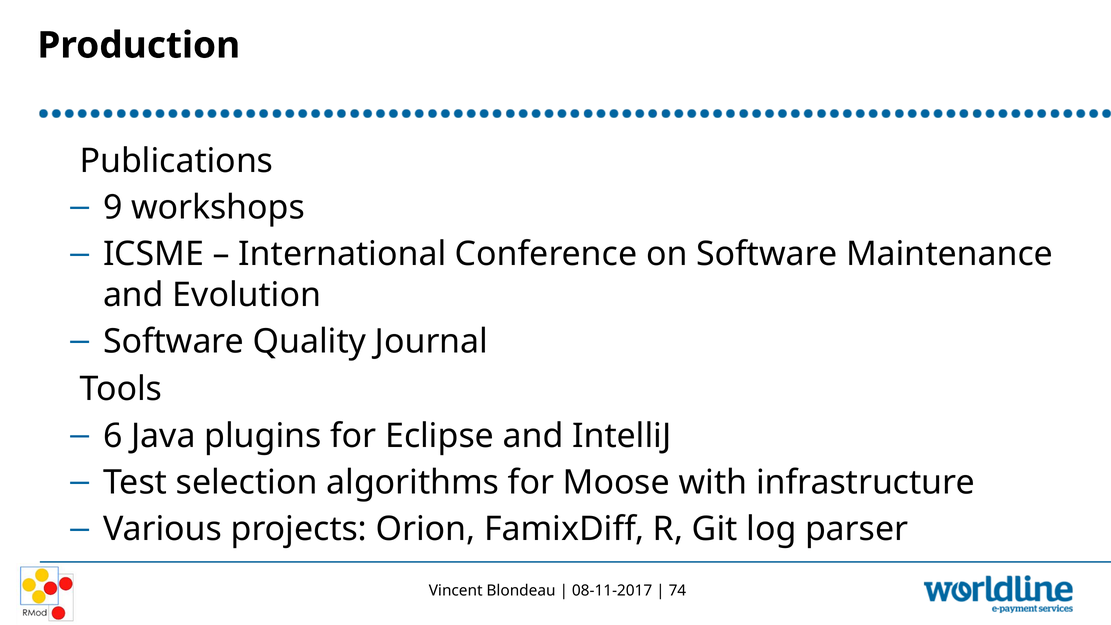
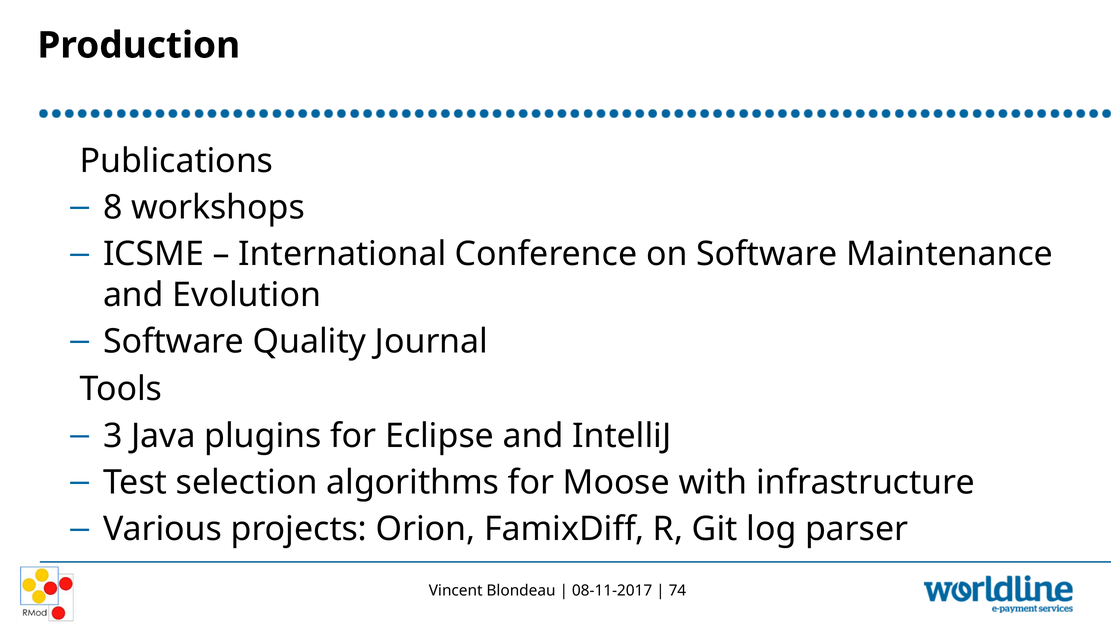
9: 9 -> 8
6: 6 -> 3
